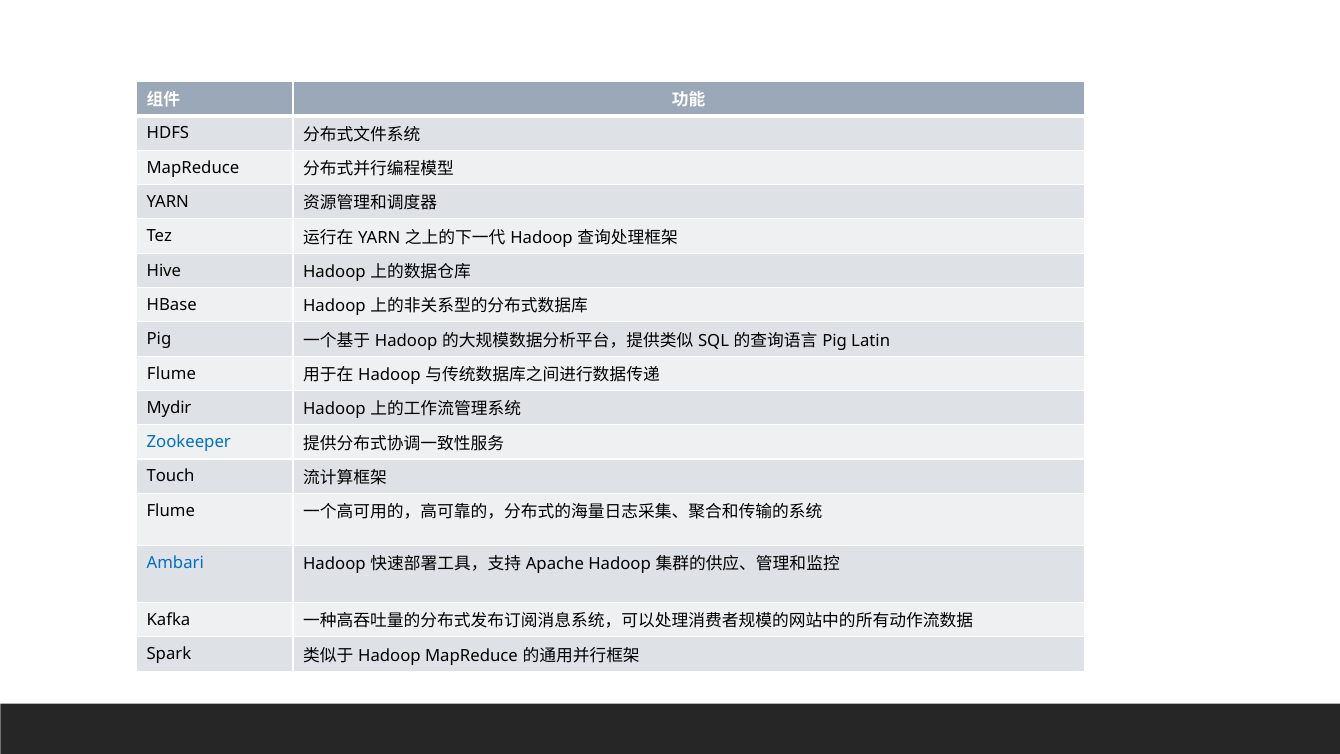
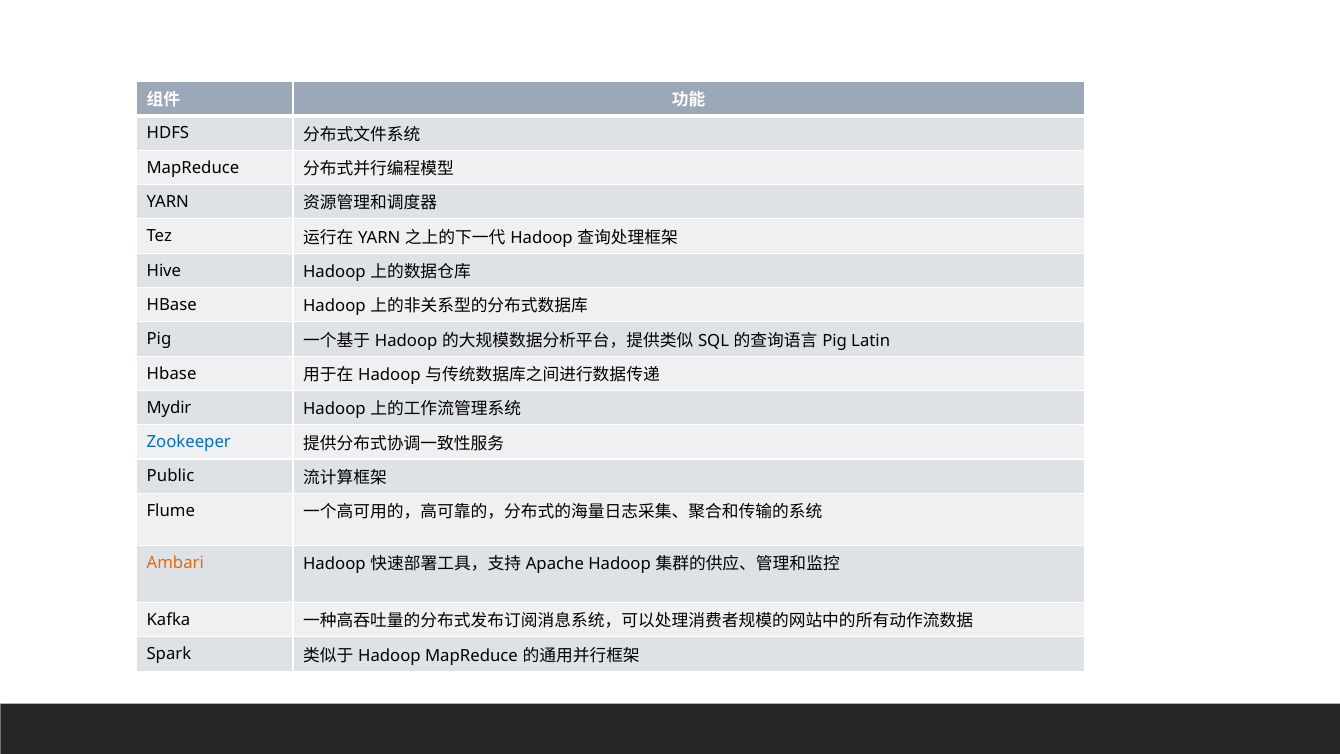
Flume at (172, 373): Flume -> Hbase
Touch: Touch -> Public
Ambari colour: blue -> orange
